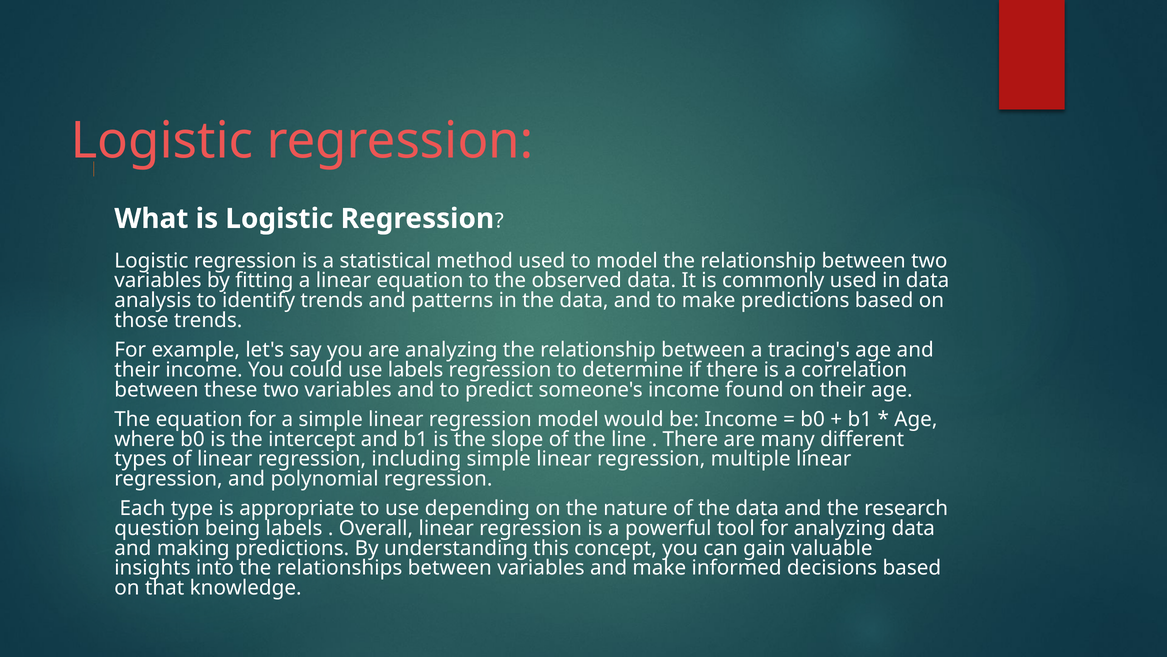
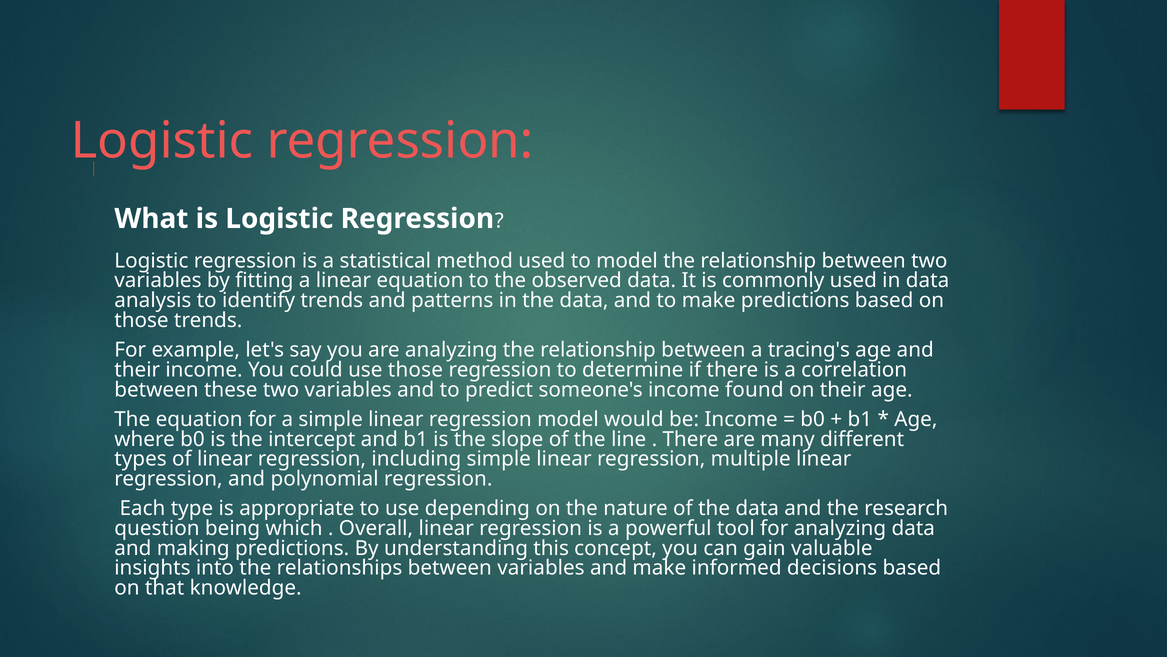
use labels: labels -> those
being labels: labels -> which
